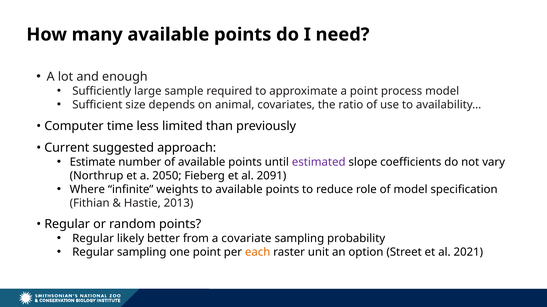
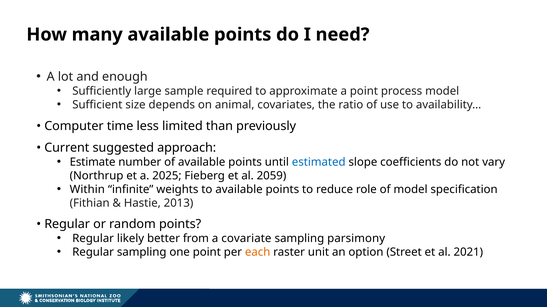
estimated colour: purple -> blue
2050: 2050 -> 2025
2091: 2091 -> 2059
Where: Where -> Within
probability: probability -> parsimony
